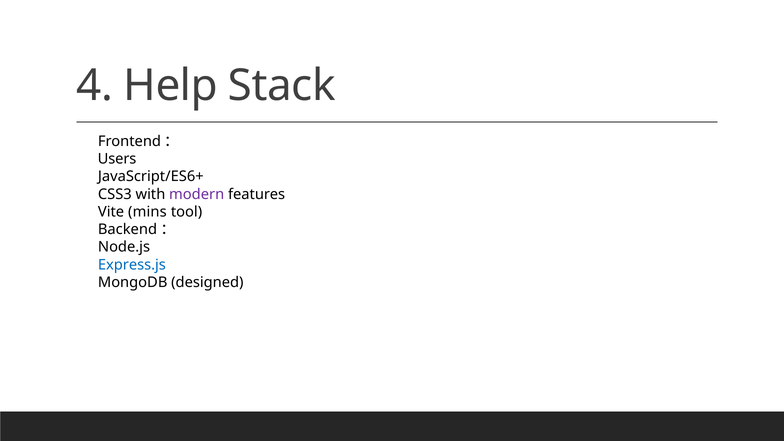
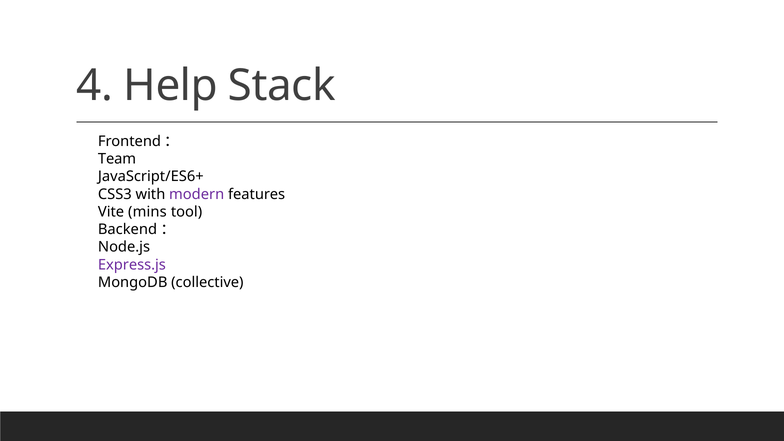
Users: Users -> Team
Express.js colour: blue -> purple
designed: designed -> collective
